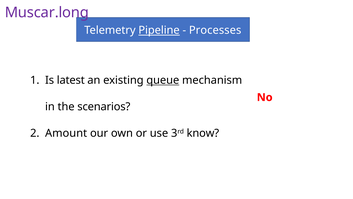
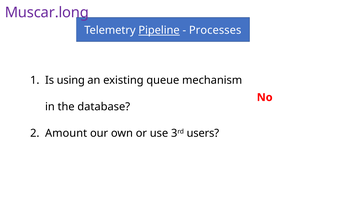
latest: latest -> using
queue underline: present -> none
scenarios: scenarios -> database
know: know -> users
